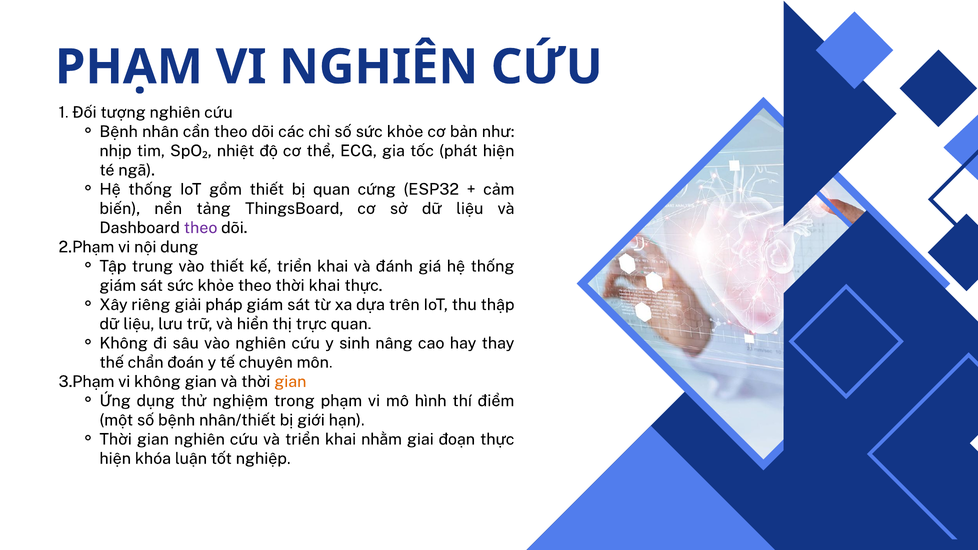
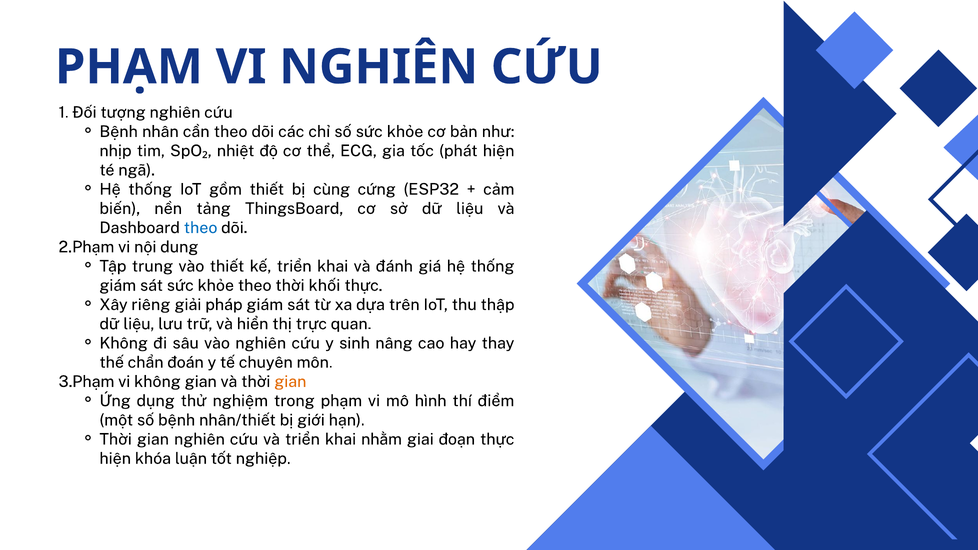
bị quan: quan -> cùng
theo at (201, 228) colour: purple -> blue
thời khai: khai -> khối
